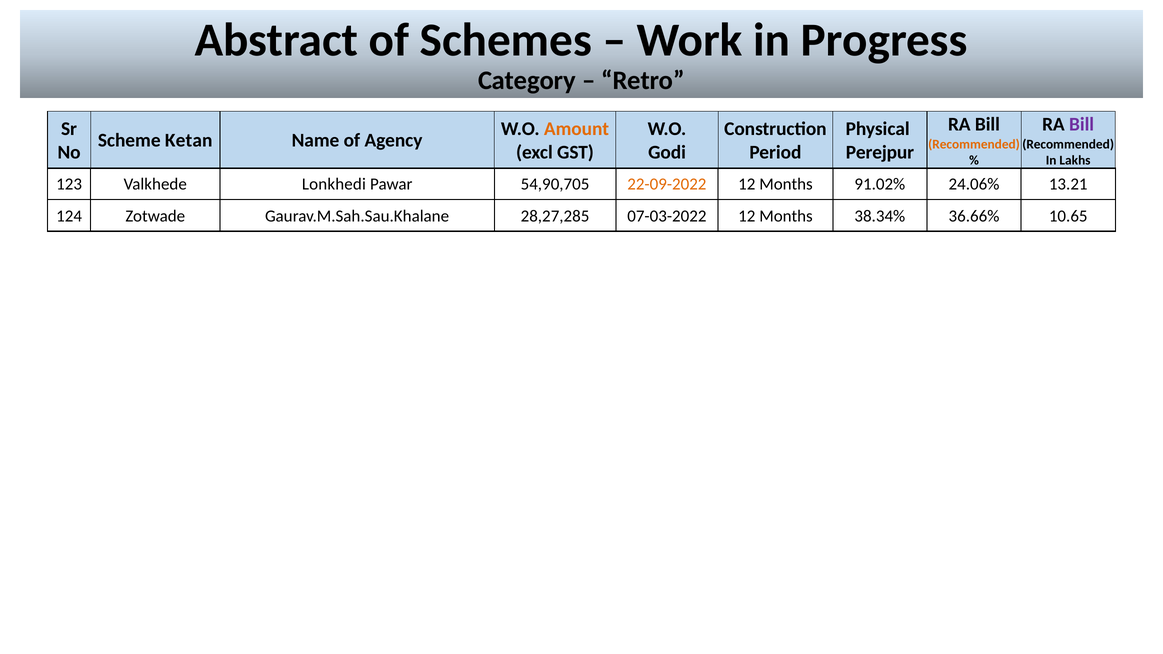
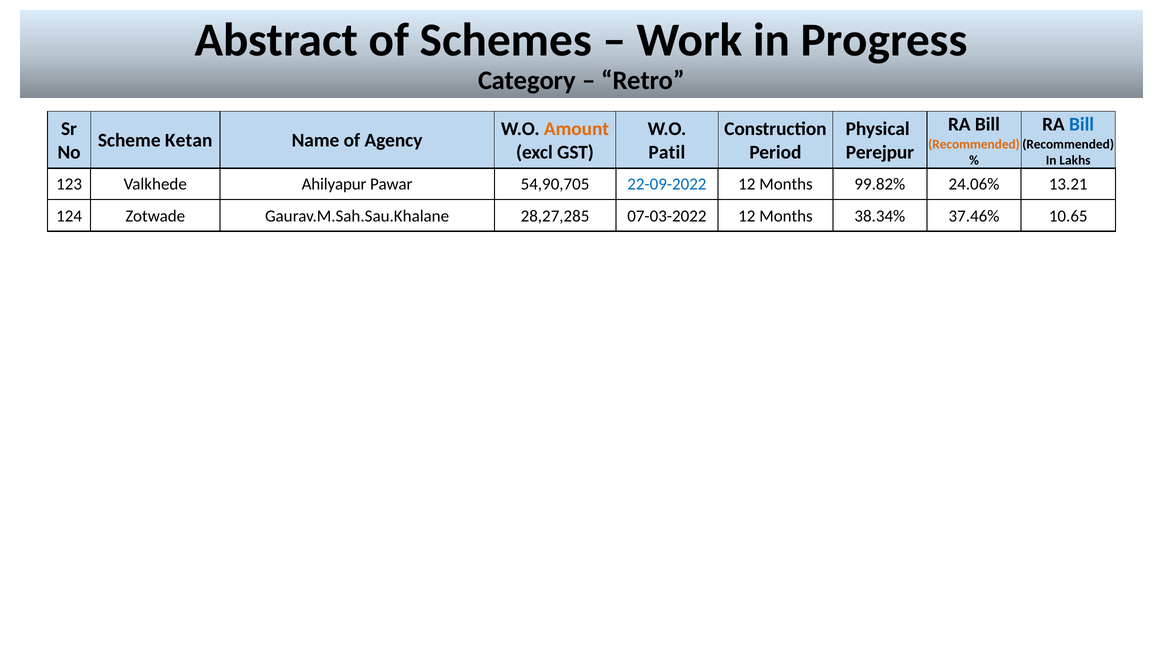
Bill at (1082, 124) colour: purple -> blue
Godi: Godi -> Patil
Lonkhedi: Lonkhedi -> Ahilyapur
22-09-2022 colour: orange -> blue
91.02%: 91.02% -> 99.82%
36.66%: 36.66% -> 37.46%
